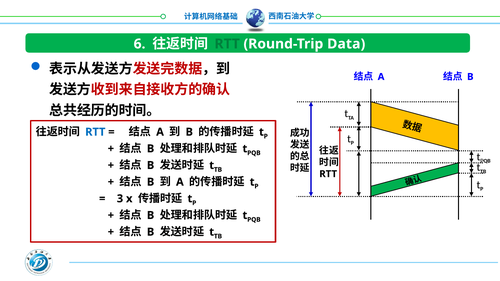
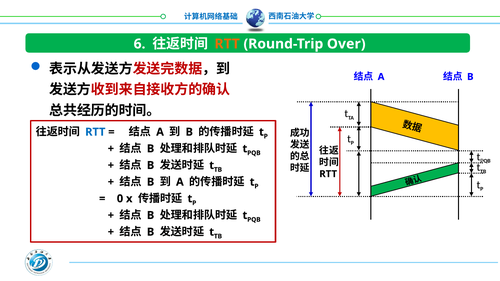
RTT at (227, 44) colour: green -> orange
Data: Data -> Over
3: 3 -> 0
